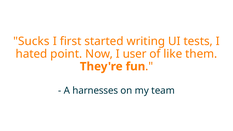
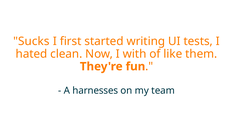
point: point -> clean
user: user -> with
